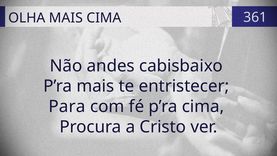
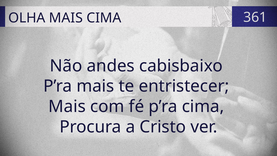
Para at (67, 106): Para -> Mais
